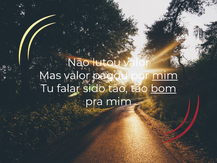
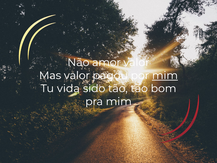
lutou: lutou -> amor
falar: falar -> vida
bom underline: present -> none
